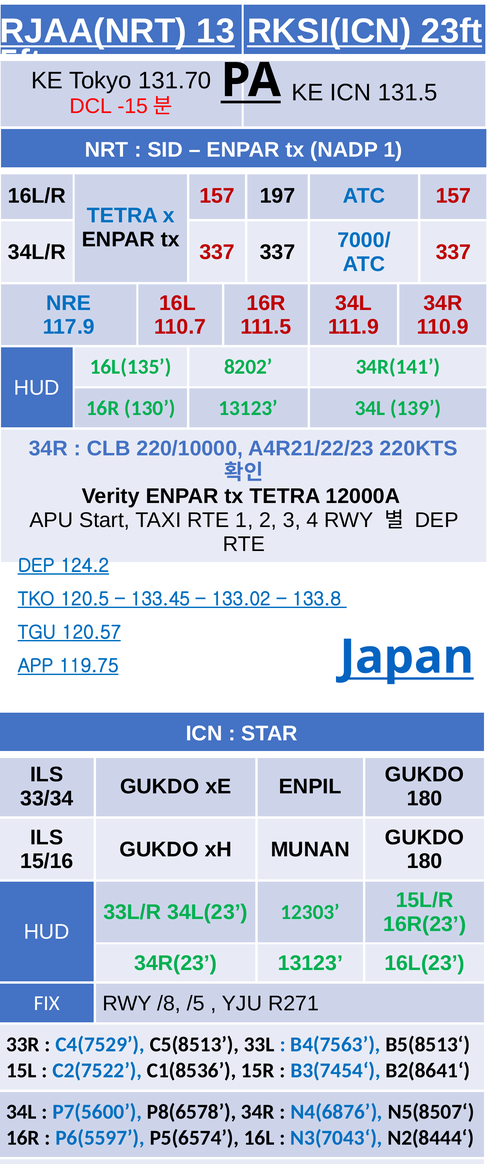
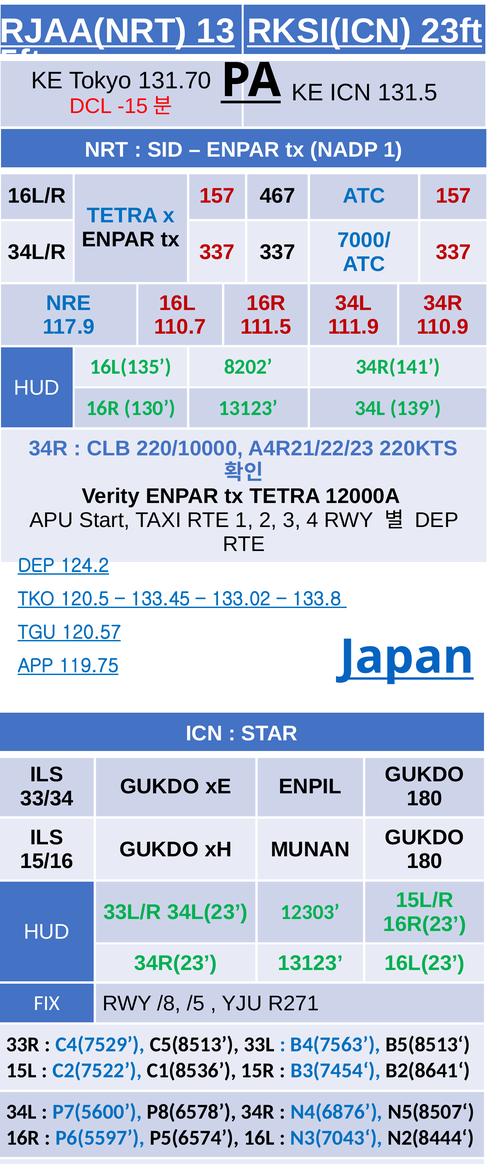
197: 197 -> 467
